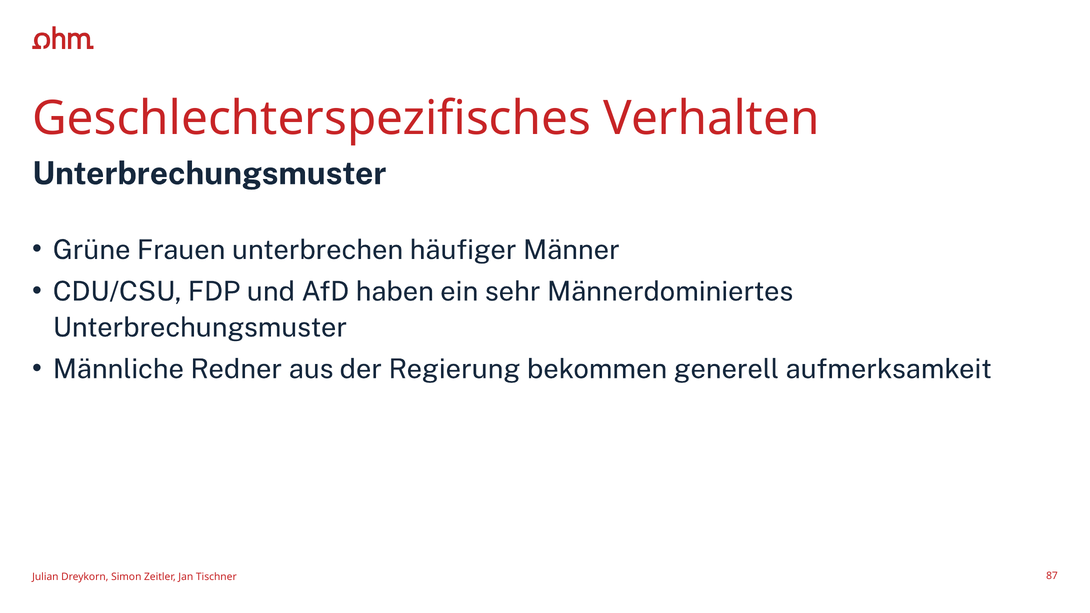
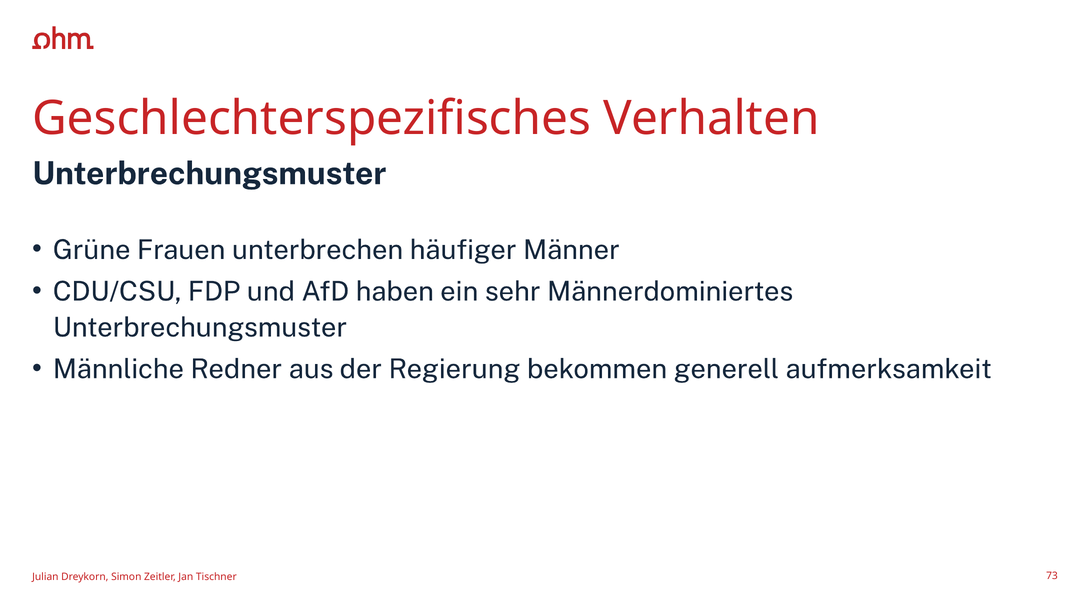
87: 87 -> 73
